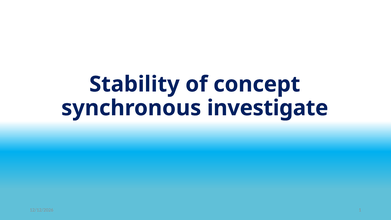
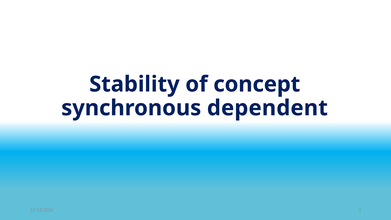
investigate: investigate -> dependent
